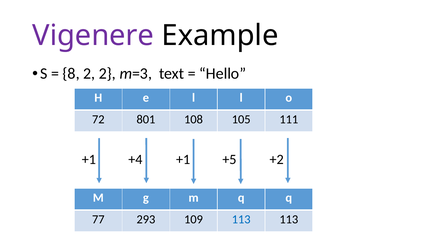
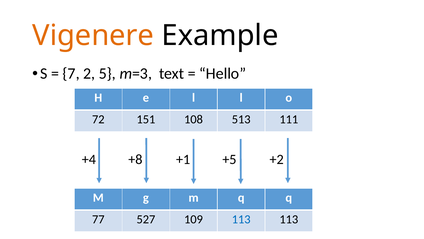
Vigenere colour: purple -> orange
8: 8 -> 7
2 2: 2 -> 5
801: 801 -> 151
105: 105 -> 513
+1 at (89, 159): +1 -> +4
+4: +4 -> +8
293: 293 -> 527
